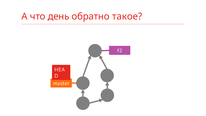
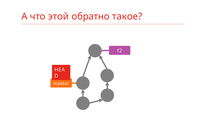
день: день -> этой
